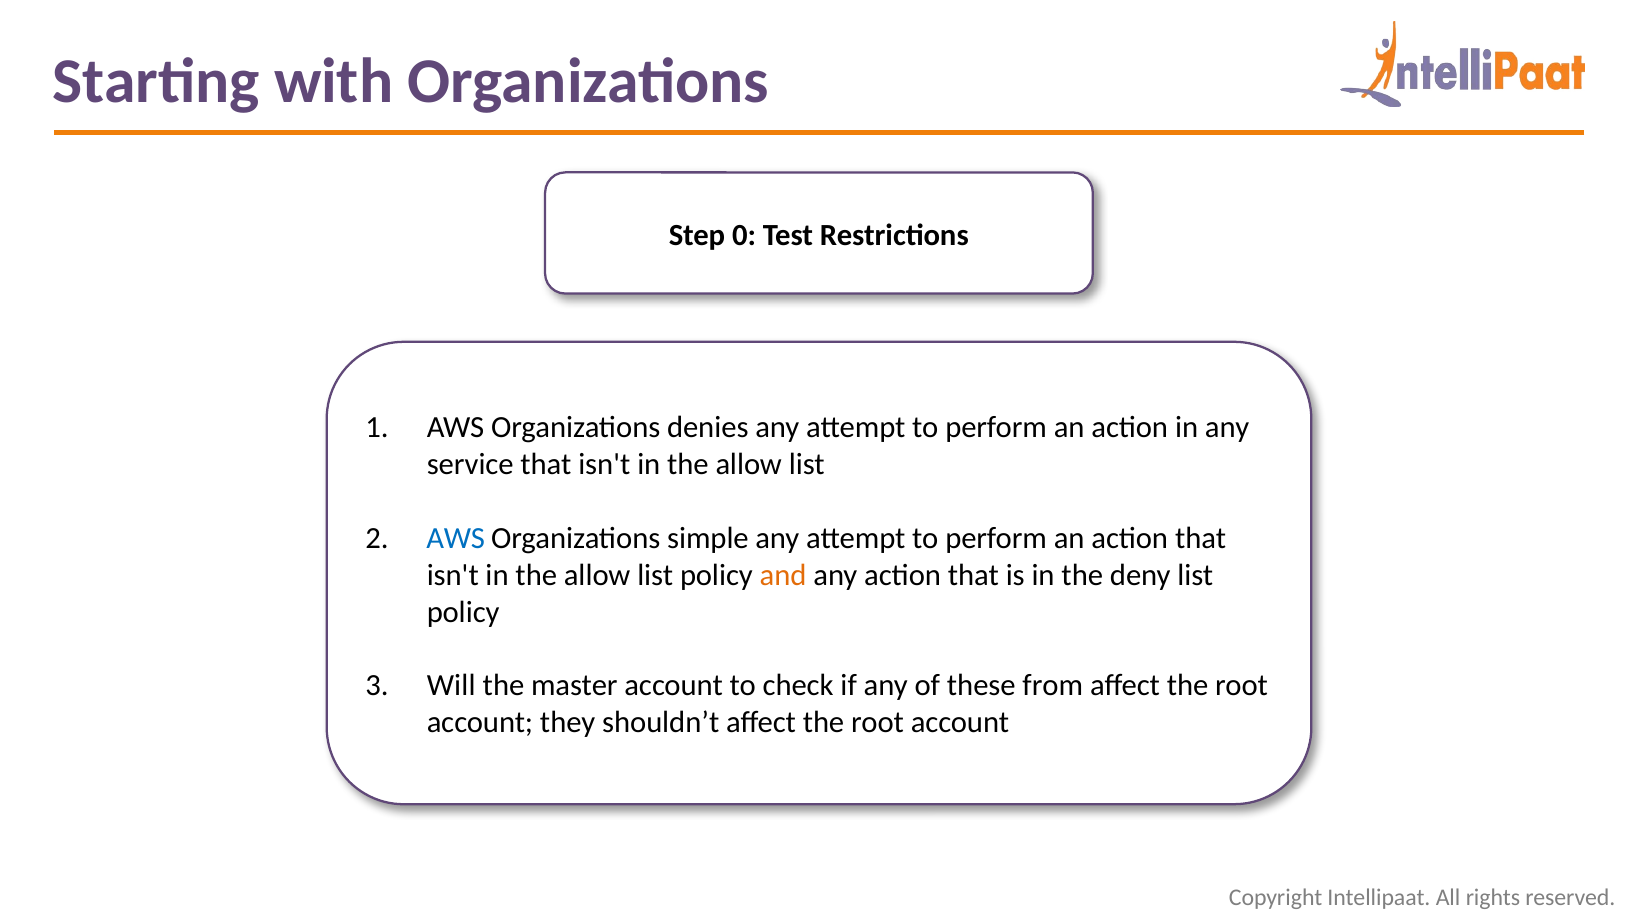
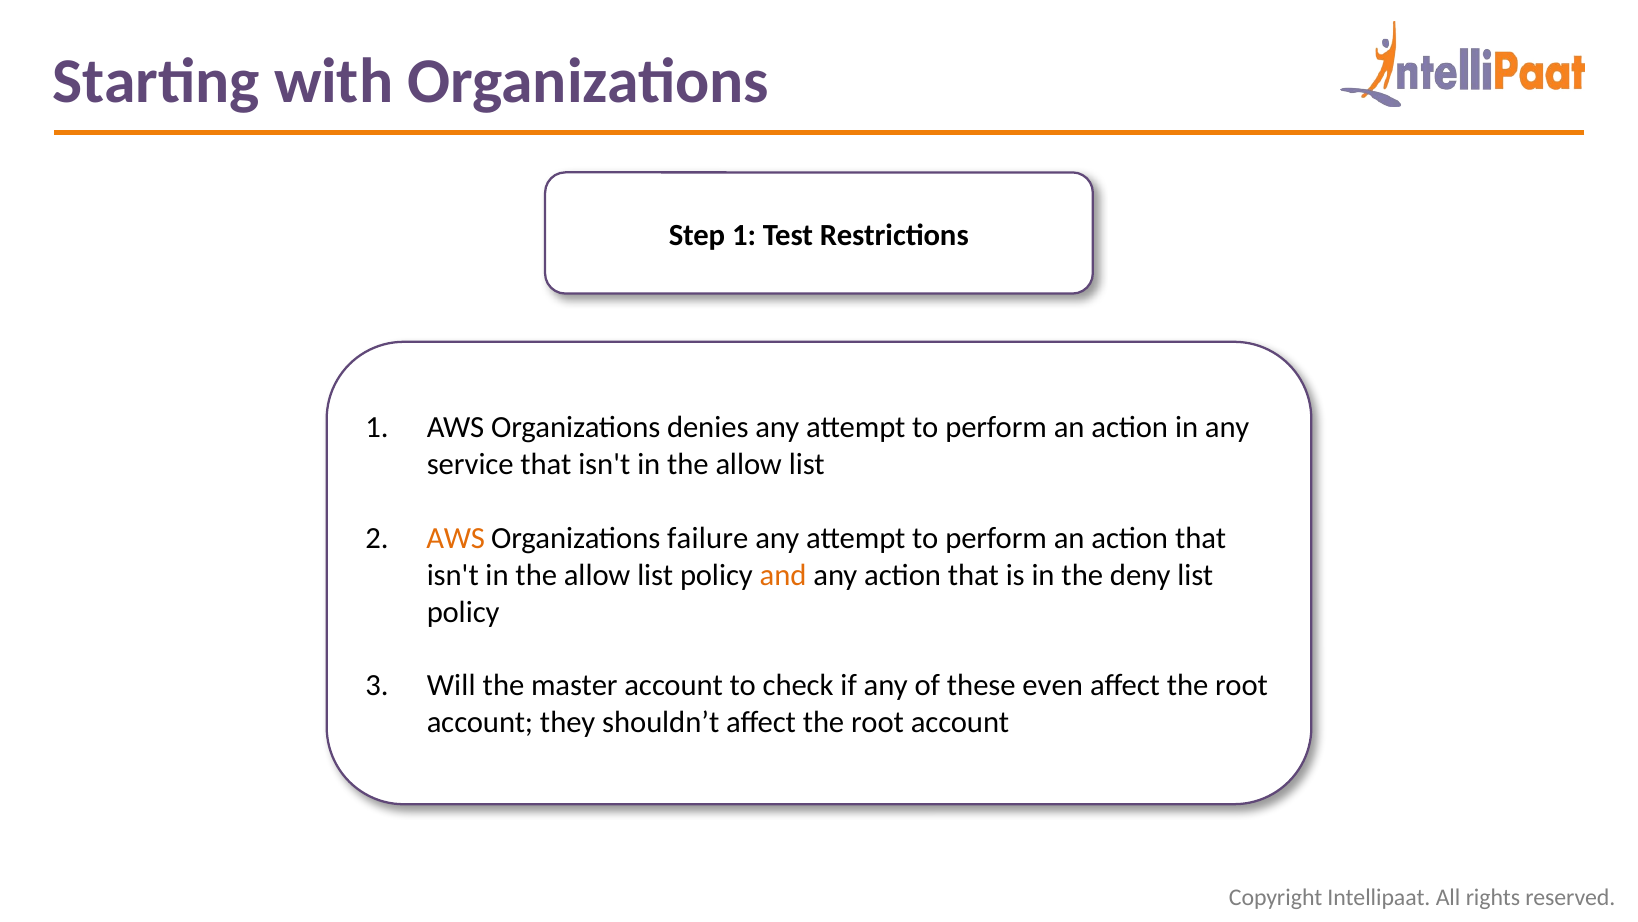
Step 0: 0 -> 1
AWS at (456, 538) colour: blue -> orange
simple: simple -> failure
from: from -> even
